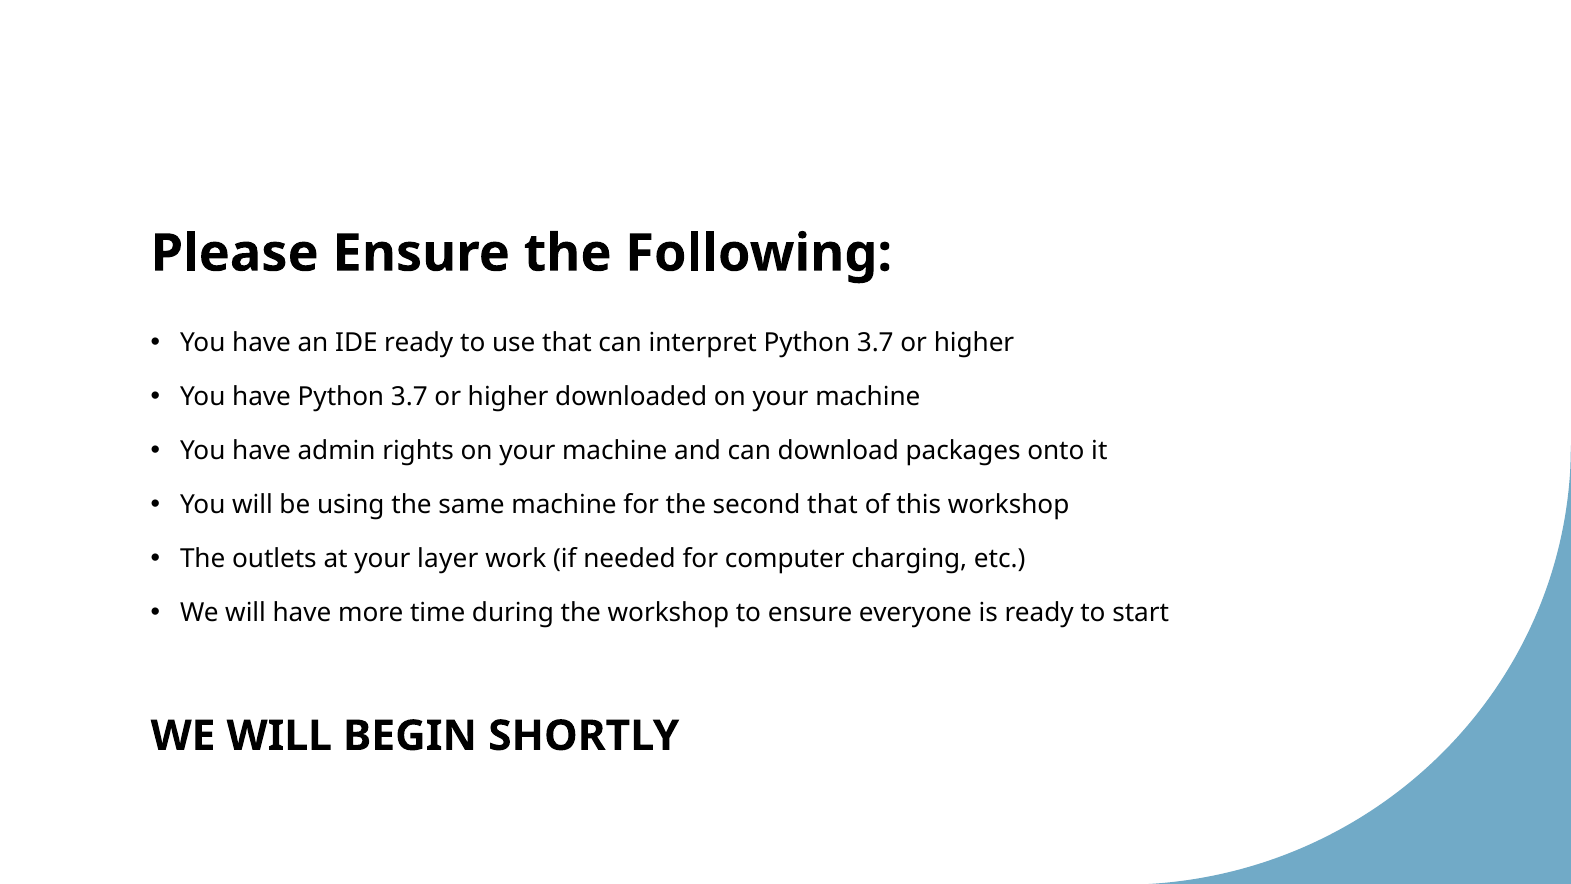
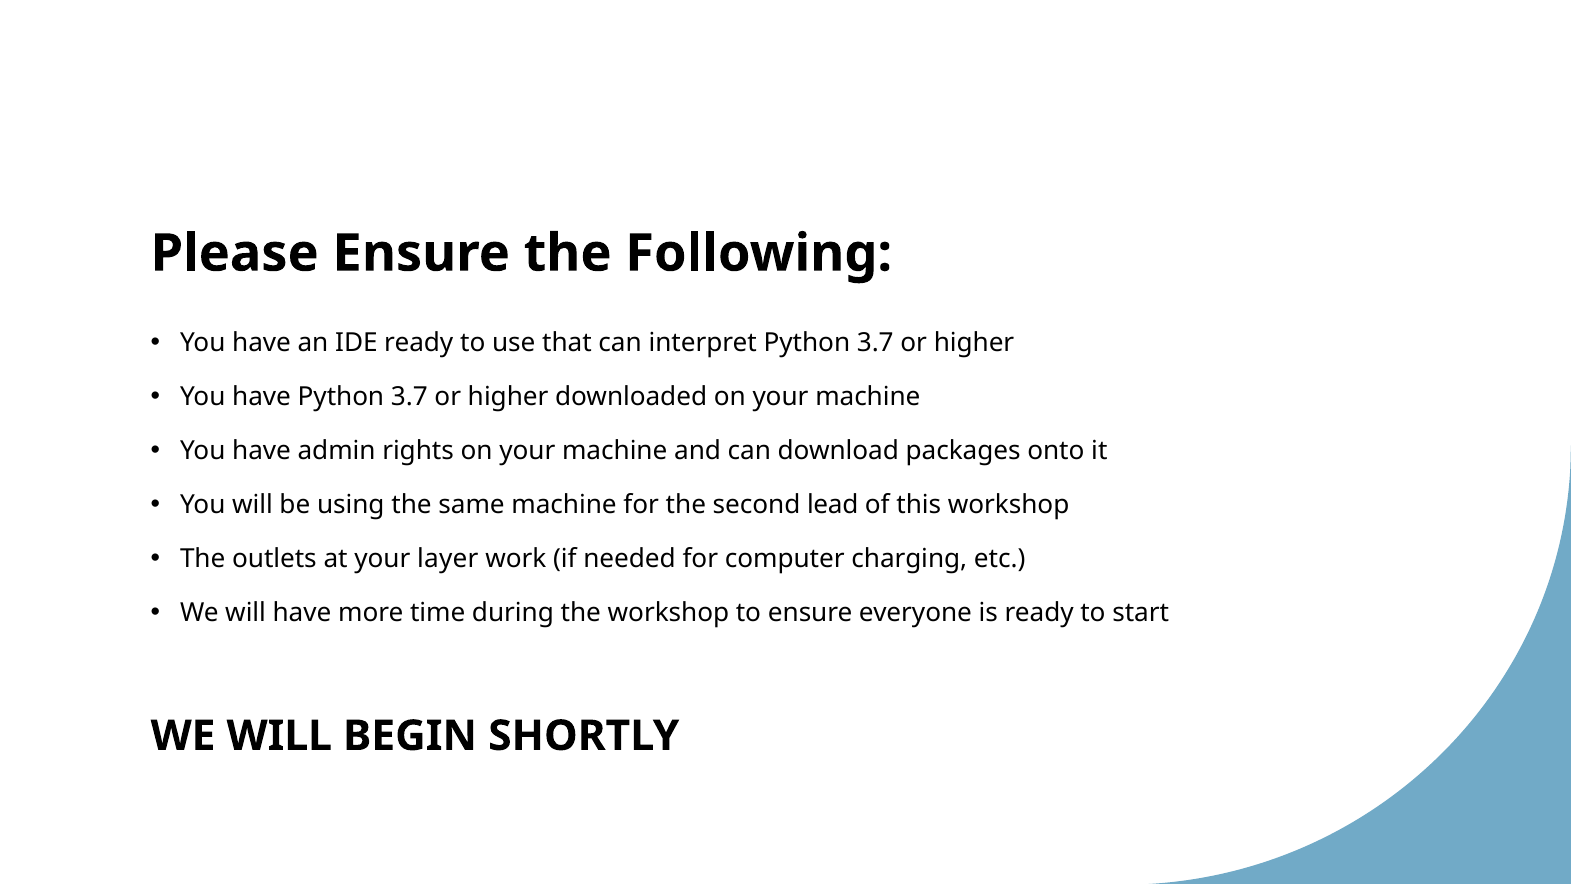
second that: that -> lead
